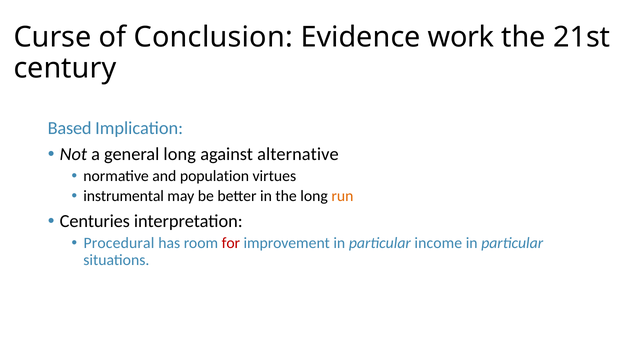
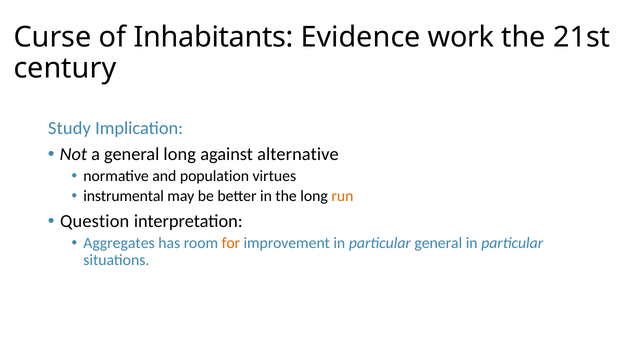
Conclusion: Conclusion -> Inhabitants
Based: Based -> Study
Centuries: Centuries -> Question
Procedural: Procedural -> Aggregates
for colour: red -> orange
particular income: income -> general
